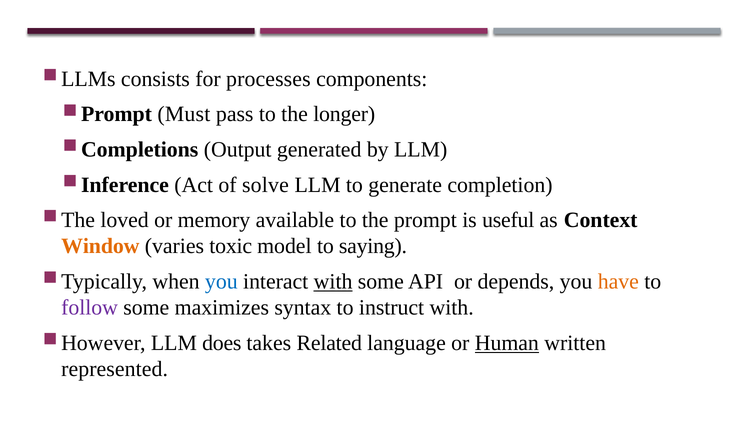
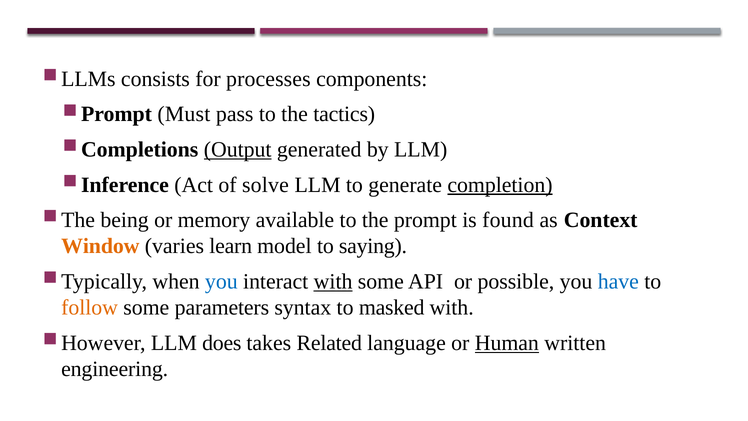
longer: longer -> tactics
Output underline: none -> present
completion underline: none -> present
loved: loved -> being
useful: useful -> found
toxic: toxic -> learn
depends: depends -> possible
have colour: orange -> blue
follow colour: purple -> orange
maximizes: maximizes -> parameters
instruct: instruct -> masked
represented: represented -> engineering
